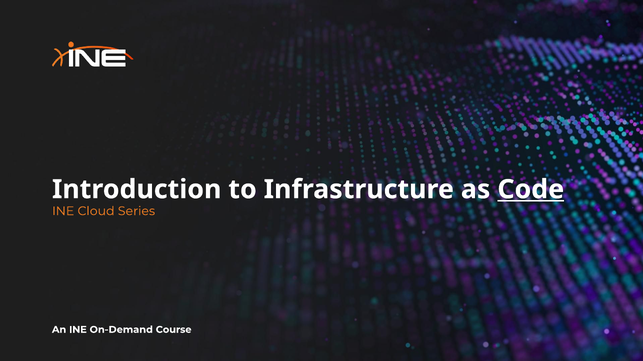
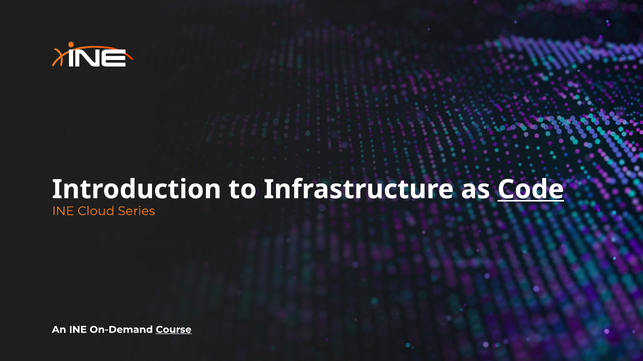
Course underline: none -> present
